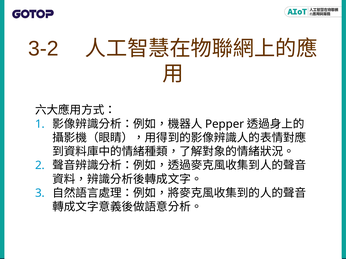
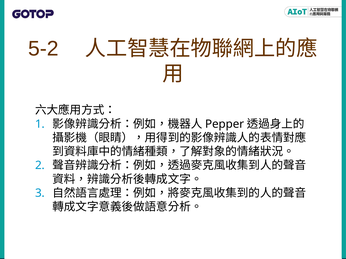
3-2: 3-2 -> 5-2
